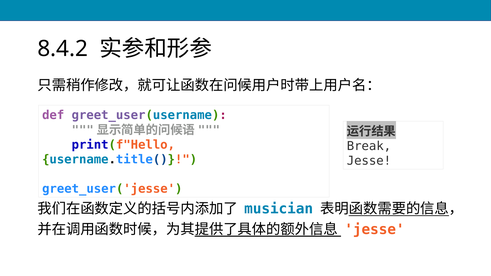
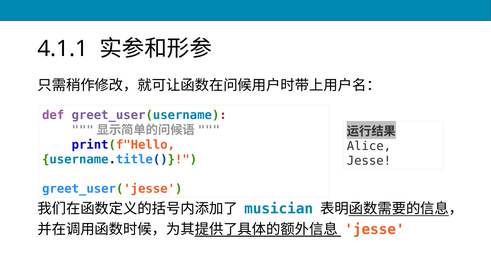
8.4.2: 8.4.2 -> 4.1.1
Break: Break -> Alice
